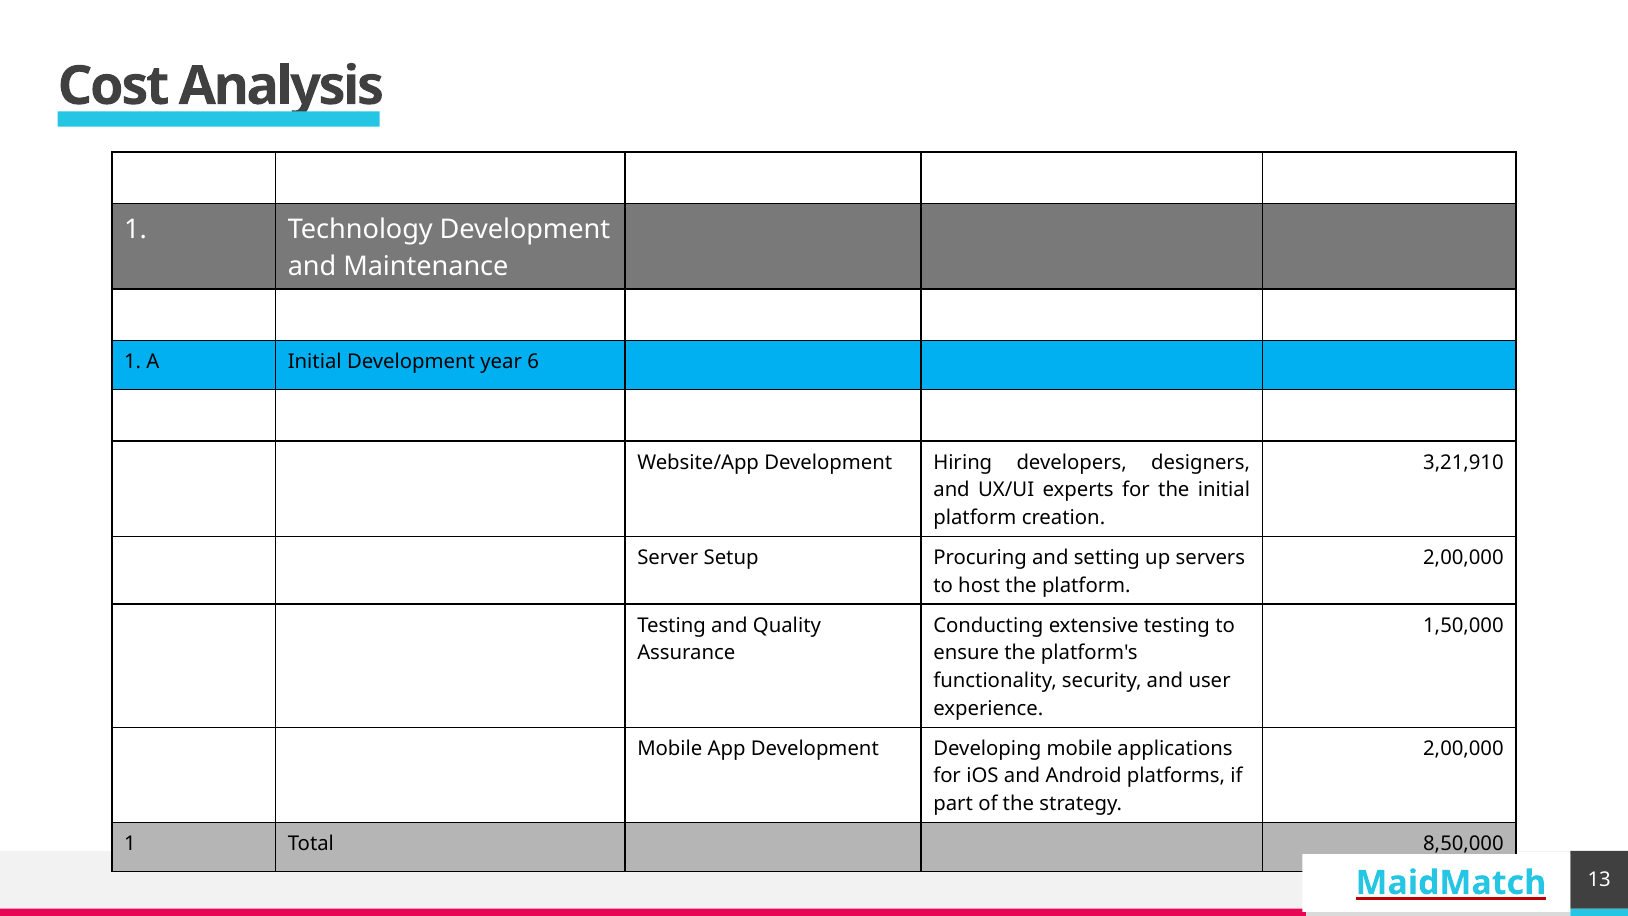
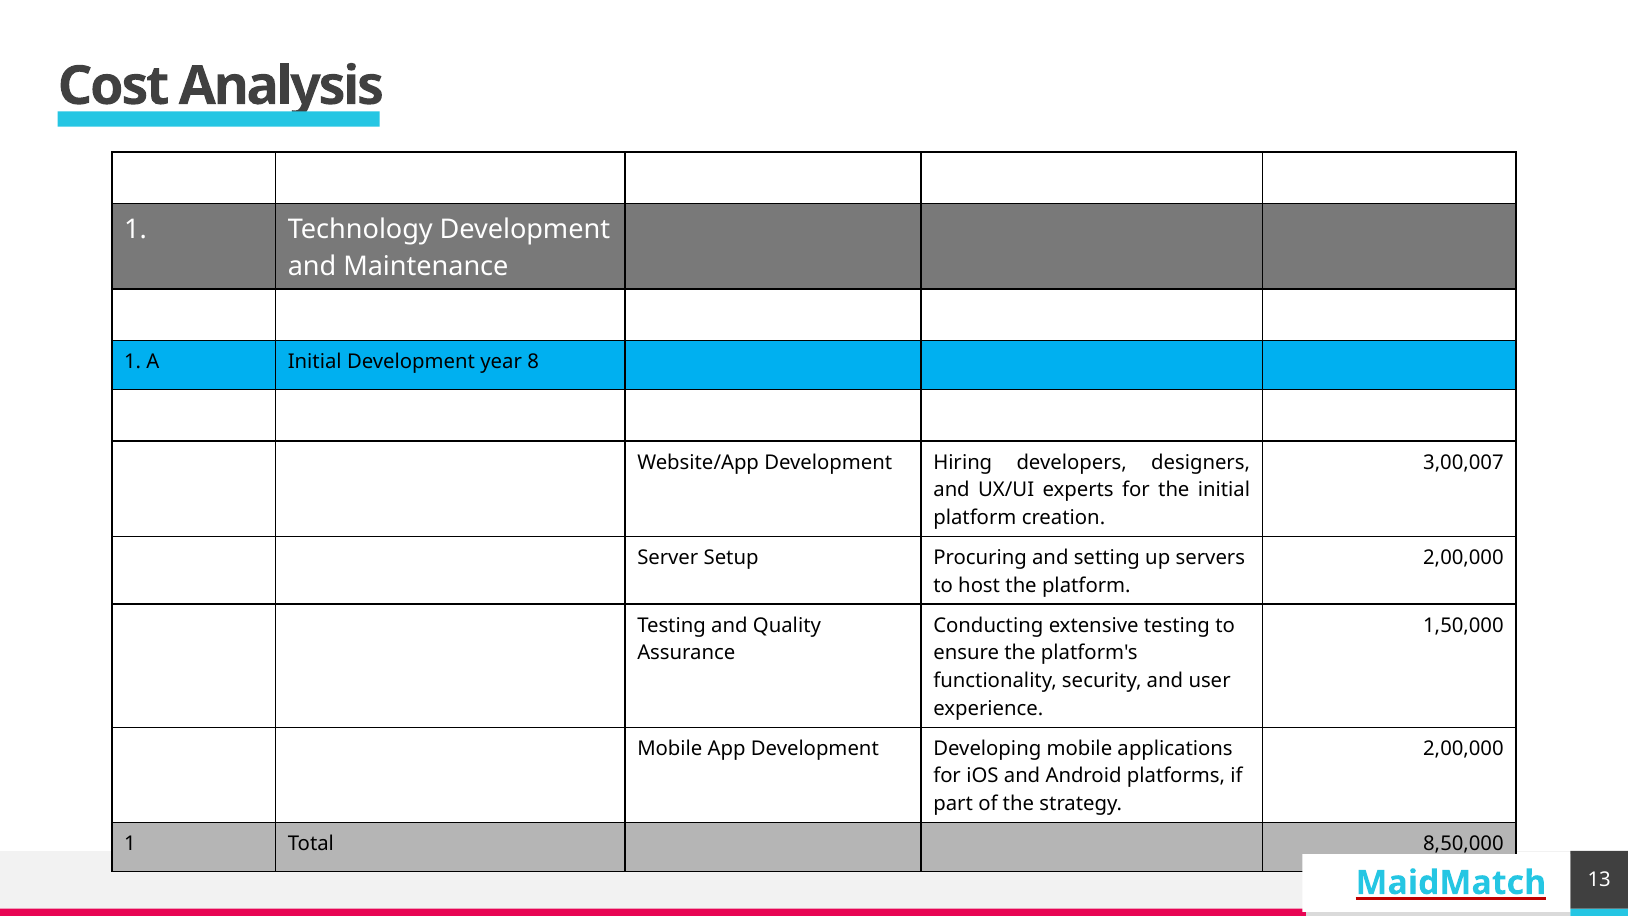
6: 6 -> 8
3,21,910: 3,21,910 -> 3,00,007
